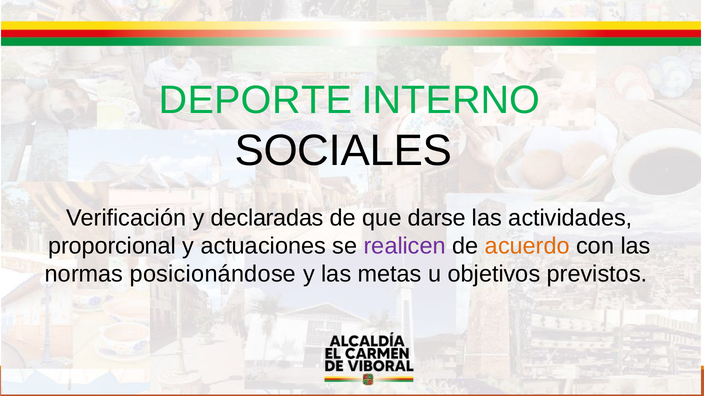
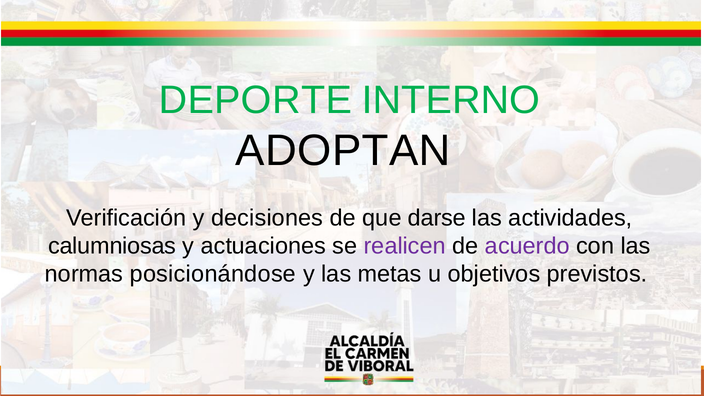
SOCIALES: SOCIALES -> ADOPTAN
declaradas: declaradas -> decisiones
proporcional: proporcional -> calumniosas
acuerdo colour: orange -> purple
